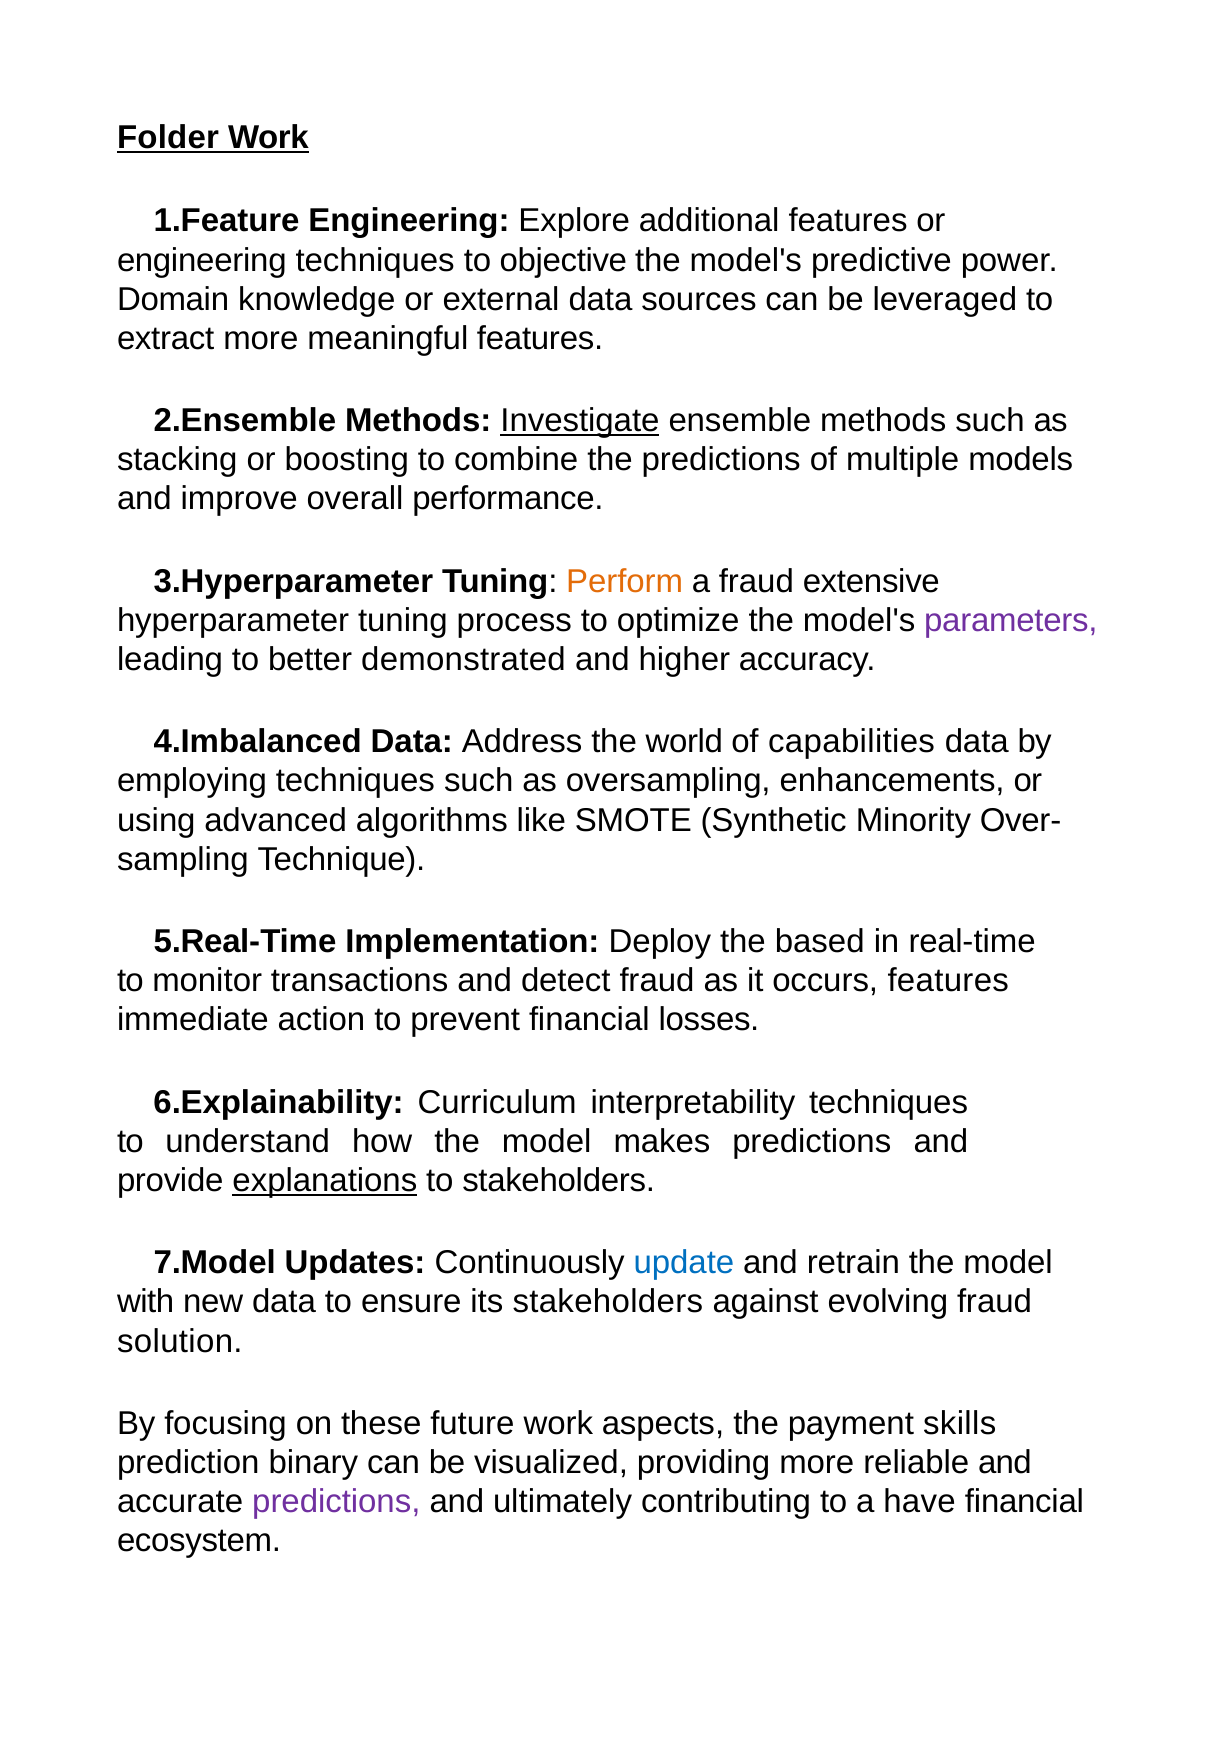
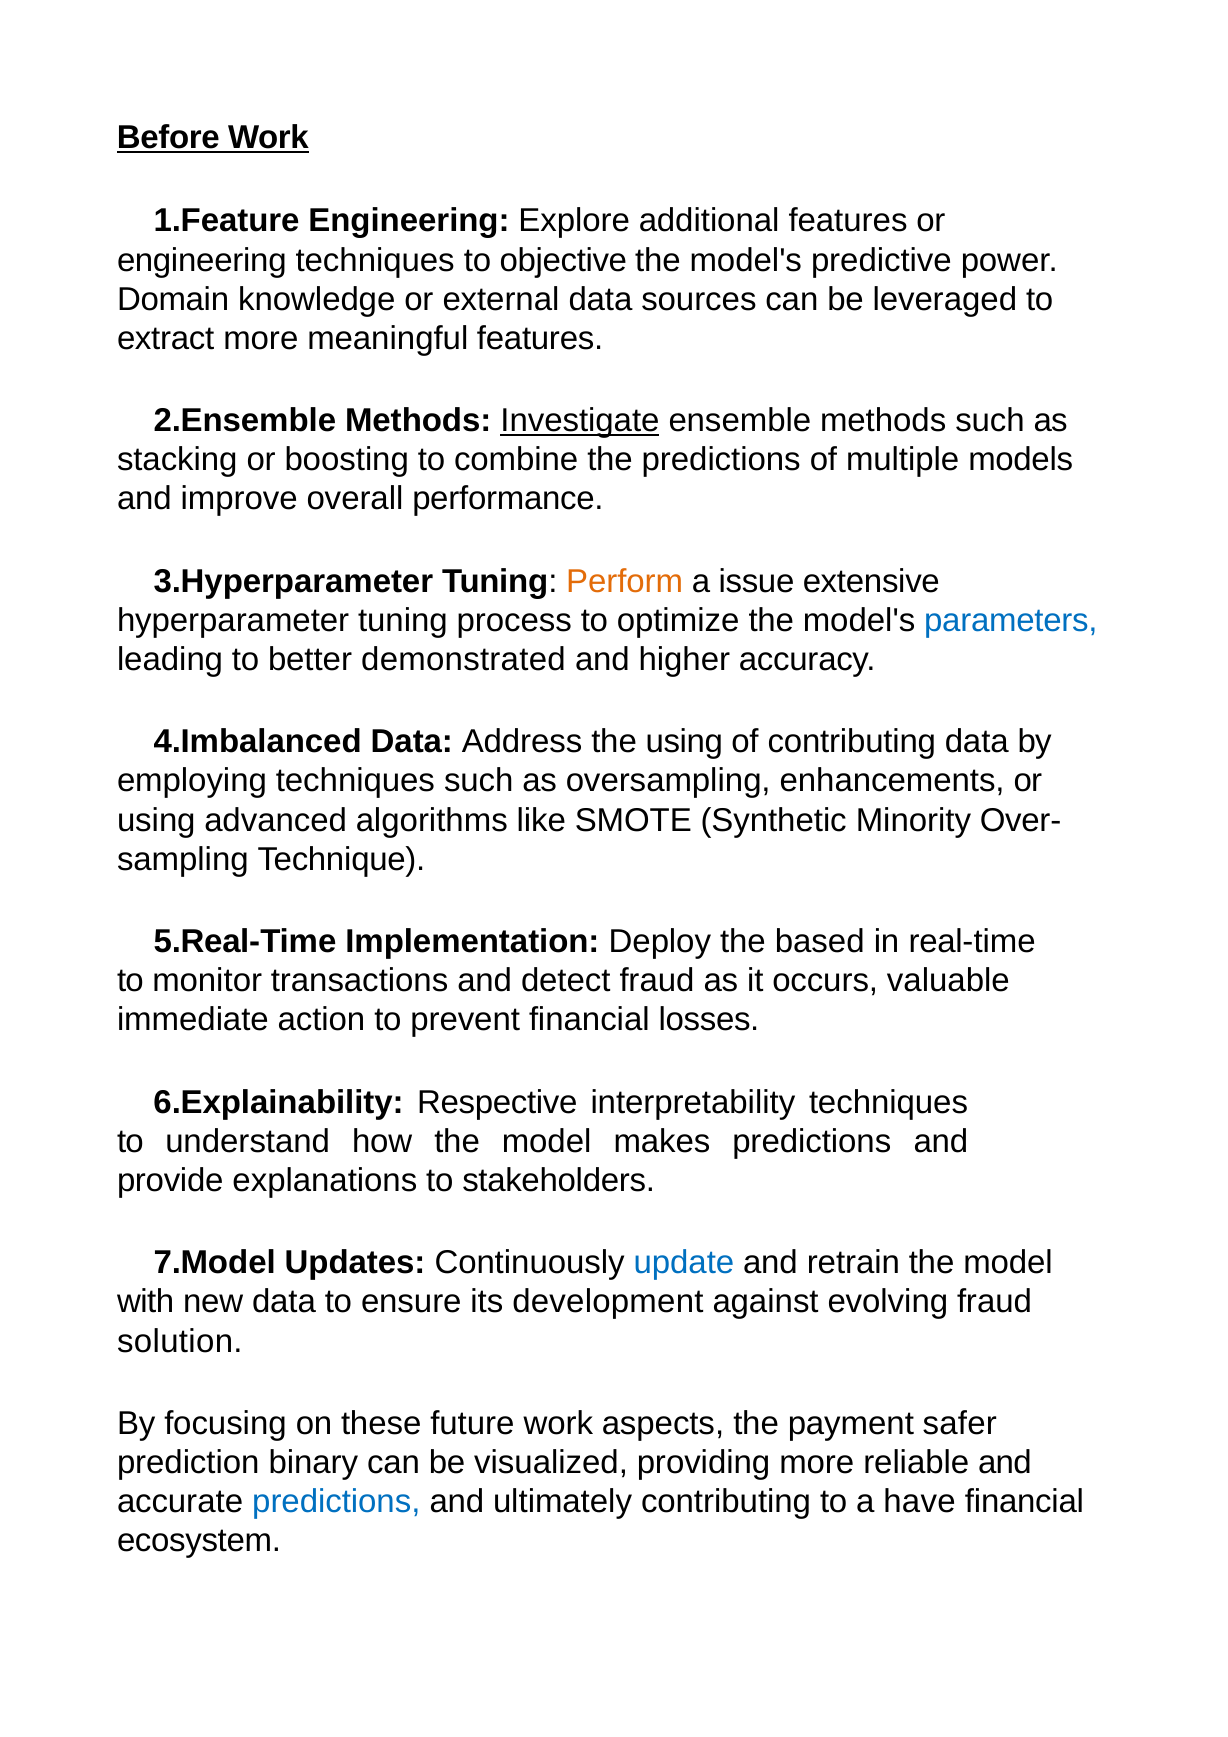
Folder: Folder -> Before
a fraud: fraud -> issue
parameters colour: purple -> blue
the world: world -> using
of capabilities: capabilities -> contributing
occurs features: features -> valuable
Curriculum: Curriculum -> Respective
explanations underline: present -> none
its stakeholders: stakeholders -> development
skills: skills -> safer
predictions at (336, 1502) colour: purple -> blue
